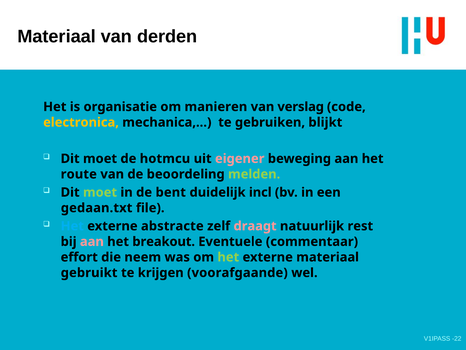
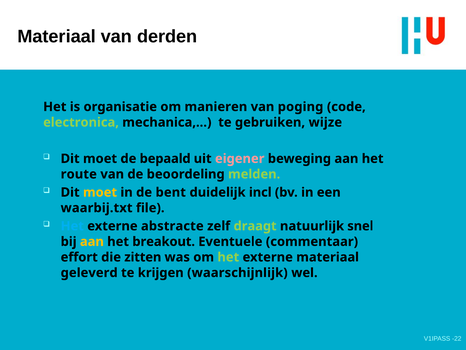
verslag: verslag -> poging
electronica colour: yellow -> light green
blijkt: blijkt -> wijze
hotmcu: hotmcu -> bepaald
moet at (100, 192) colour: light green -> yellow
gedaan.txt: gedaan.txt -> waarbij.txt
draagt colour: pink -> light green
rest: rest -> snel
aan at (92, 241) colour: pink -> yellow
neem: neem -> zitten
gebruikt: gebruikt -> geleverd
voorafgaande: voorafgaande -> waarschijnlijk
